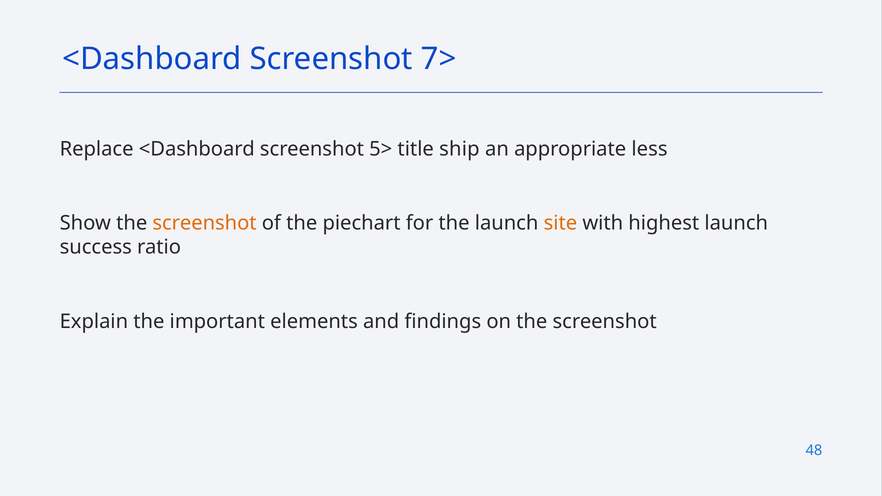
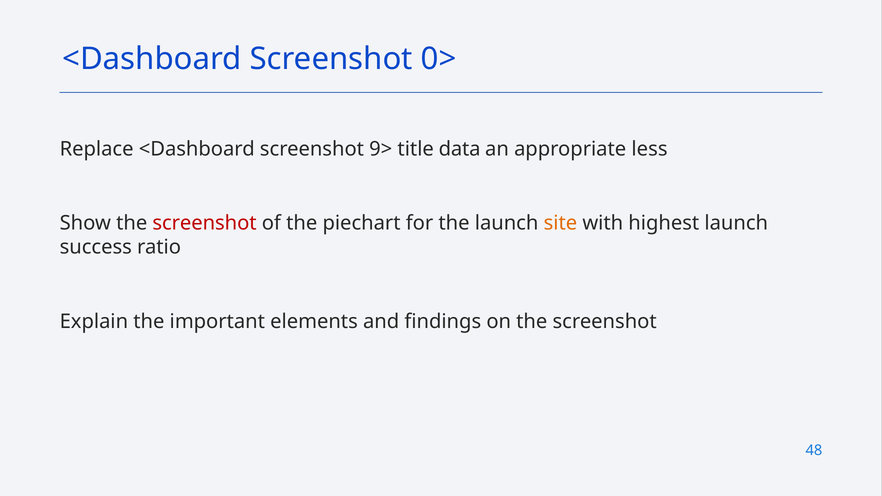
7>: 7> -> 0>
5>: 5> -> 9>
ship: ship -> data
screenshot at (205, 223) colour: orange -> red
